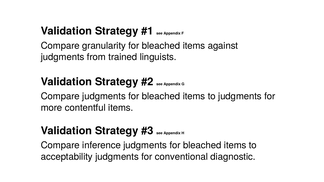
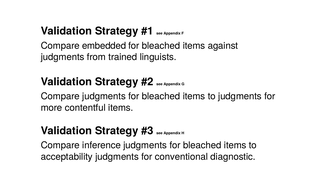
granularity: granularity -> embedded
